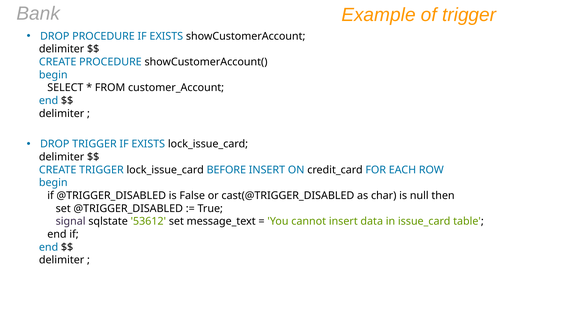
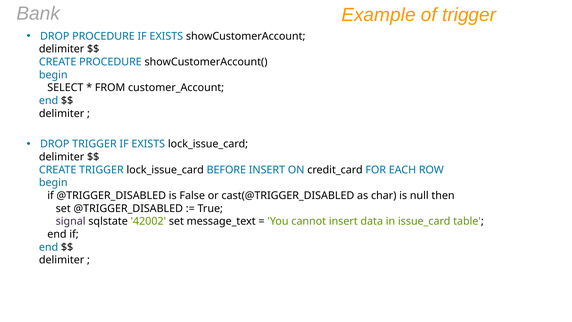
53612: 53612 -> 42002
